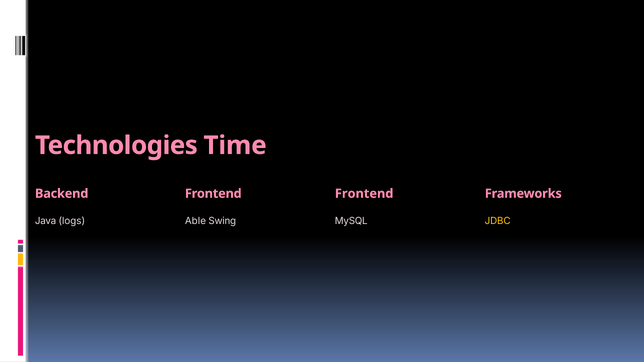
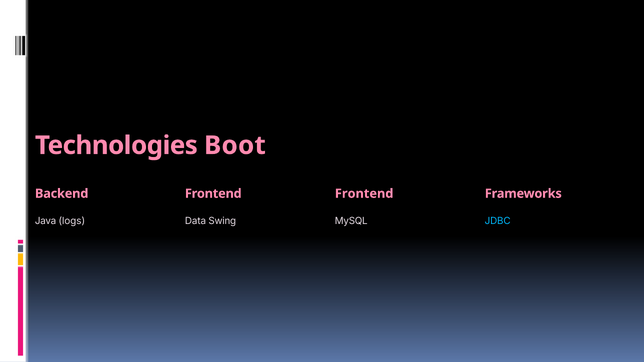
Time: Time -> Boot
Able: Able -> Data
JDBC colour: yellow -> light blue
